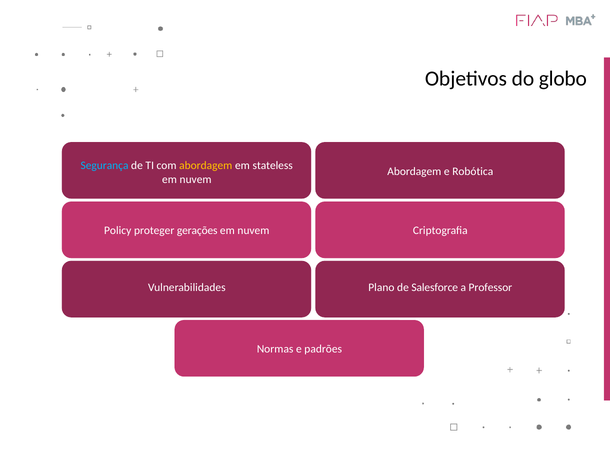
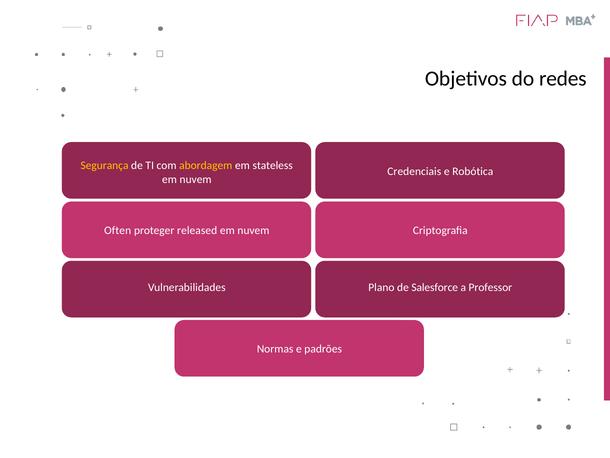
globo: globo -> redes
Segurança colour: light blue -> yellow
Abordagem at (414, 171): Abordagem -> Credenciais
Policy: Policy -> Often
gerações: gerações -> released
